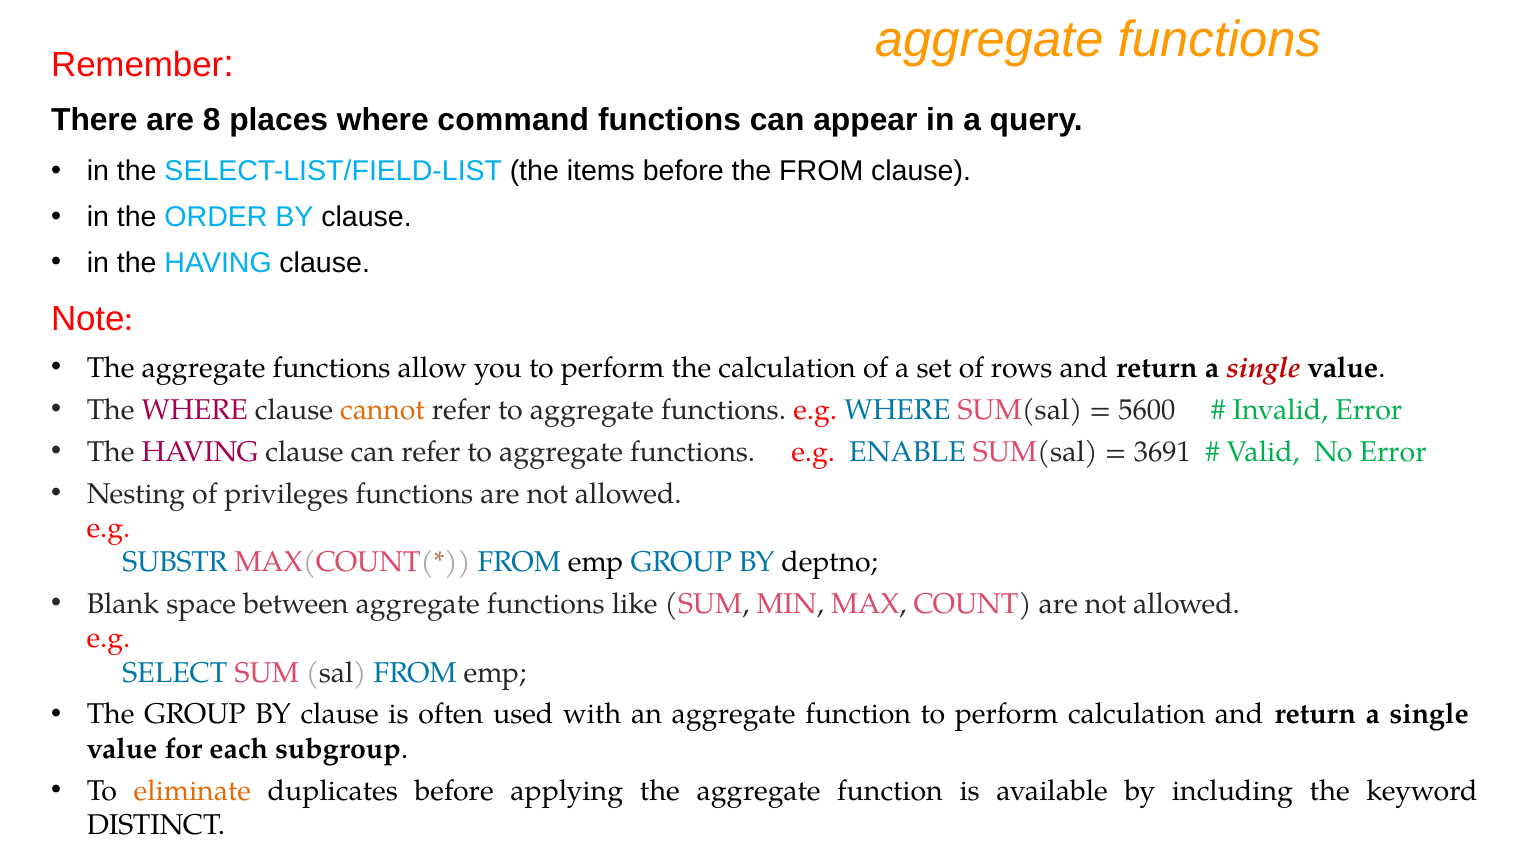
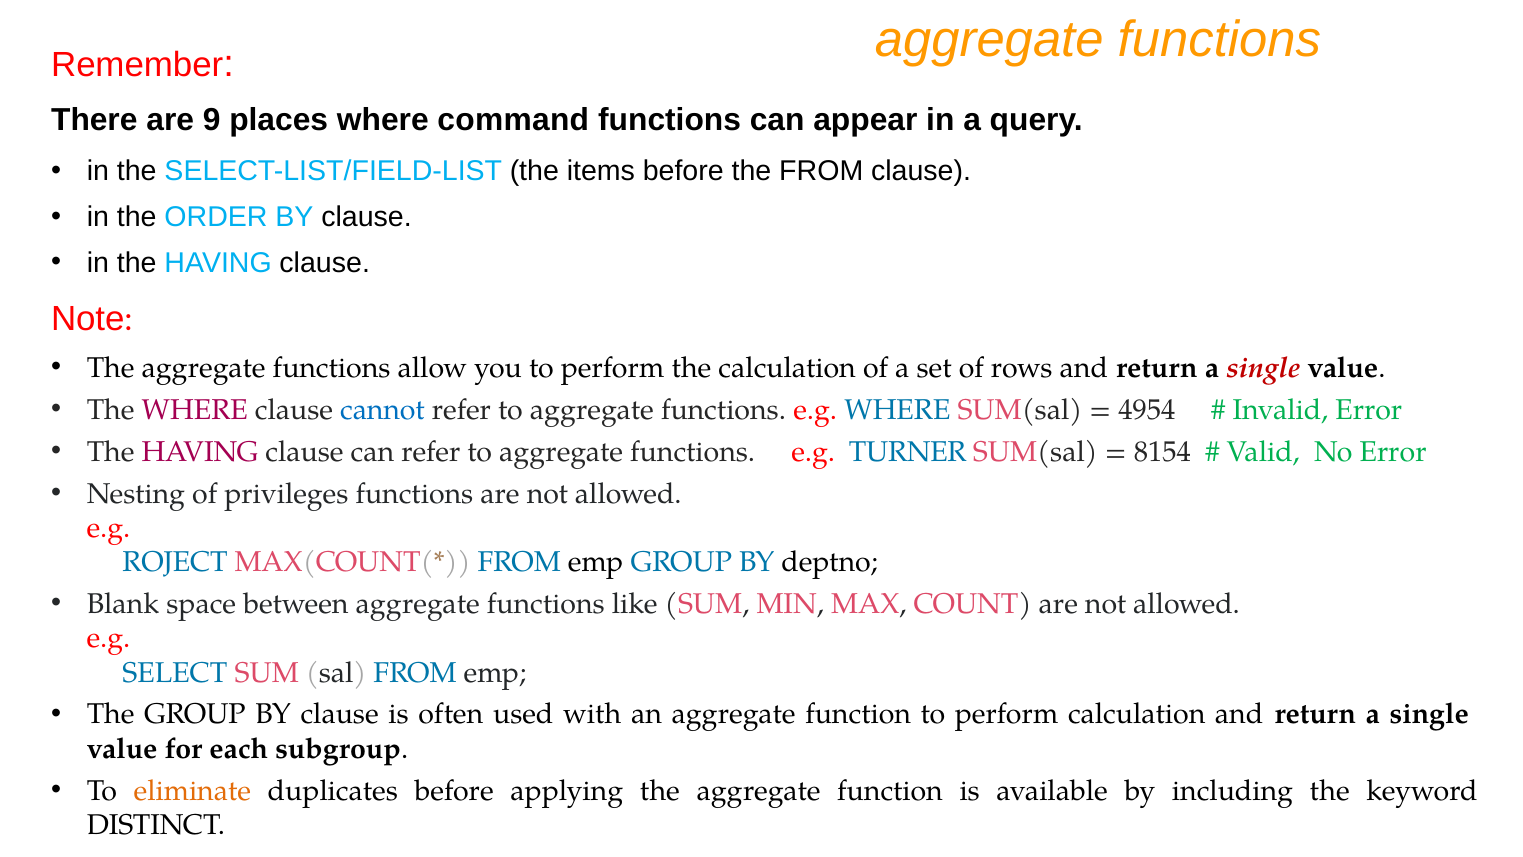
8: 8 -> 9
cannot colour: orange -> blue
5600: 5600 -> 4954
ENABLE: ENABLE -> TURNER
3691: 3691 -> 8154
SUBSTR: SUBSTR -> ROJECT
